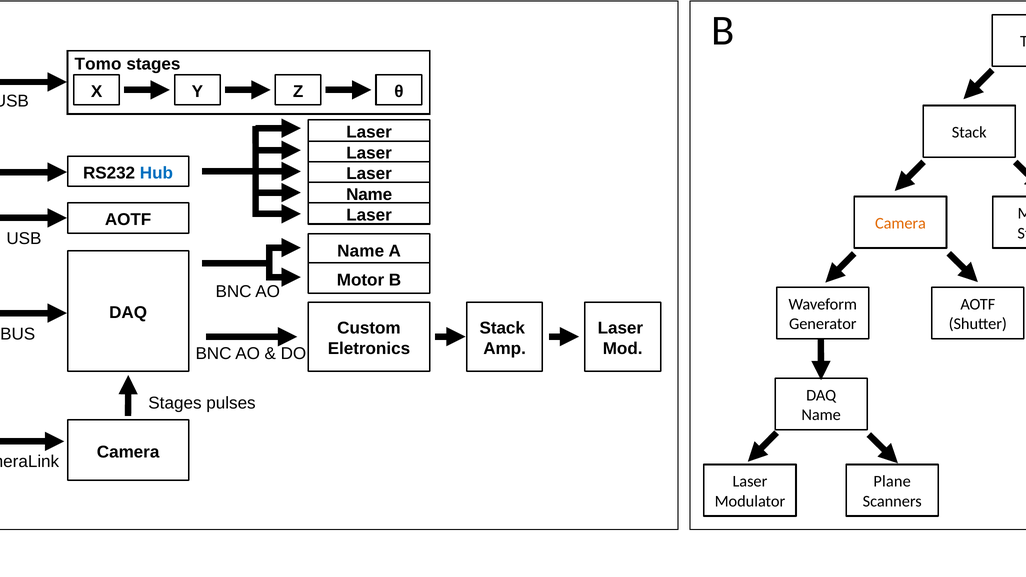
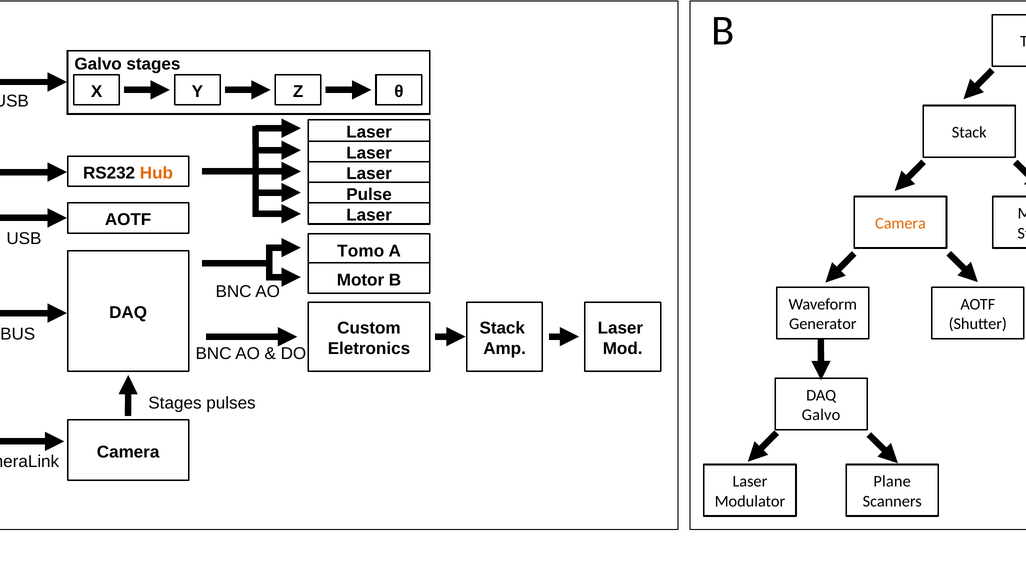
Tomo at (98, 64): Tomo -> Galvo
Hub colour: blue -> orange
Name at (369, 195): Name -> Pulse
Name at (361, 251): Name -> Tomo
Name at (821, 415): Name -> Galvo
